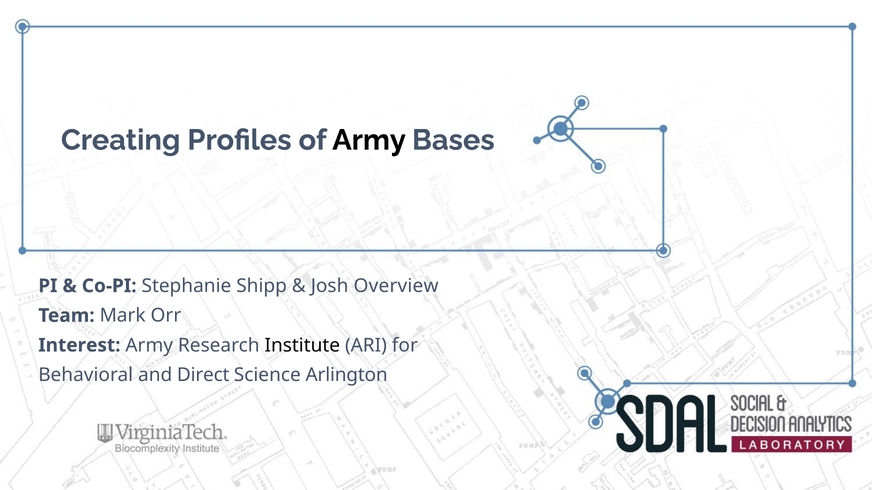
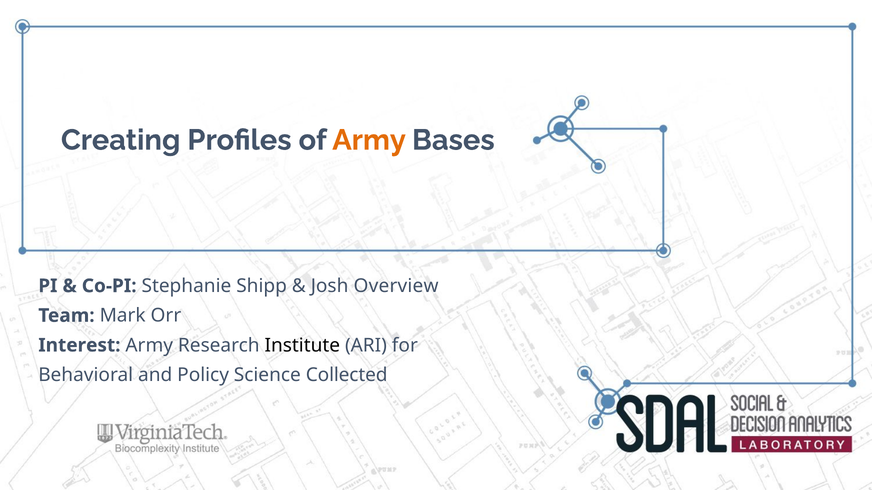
Army at (369, 140) colour: black -> orange
Direct: Direct -> Policy
Arlington: Arlington -> Collected
